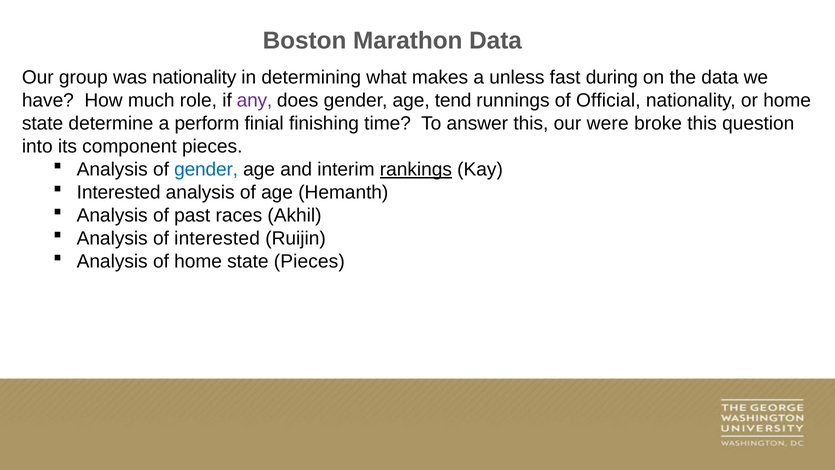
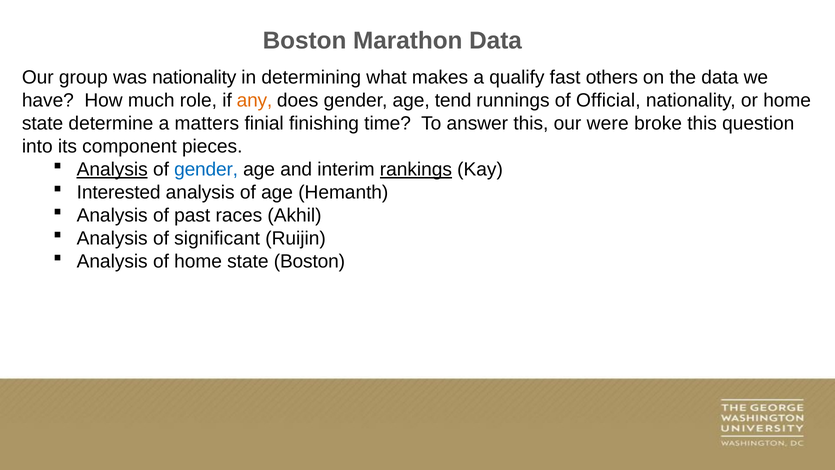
unless: unless -> qualify
during: during -> others
any colour: purple -> orange
perform: perform -> matters
Analysis at (112, 169) underline: none -> present
of interested: interested -> significant
state Pieces: Pieces -> Boston
